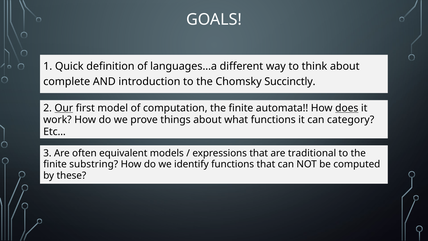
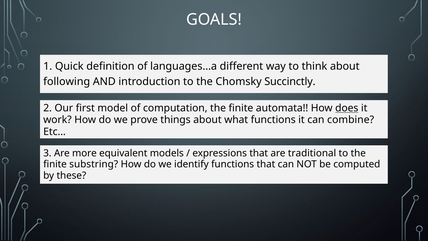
complete: complete -> following
Our underline: present -> none
category: category -> combine
often: often -> more
